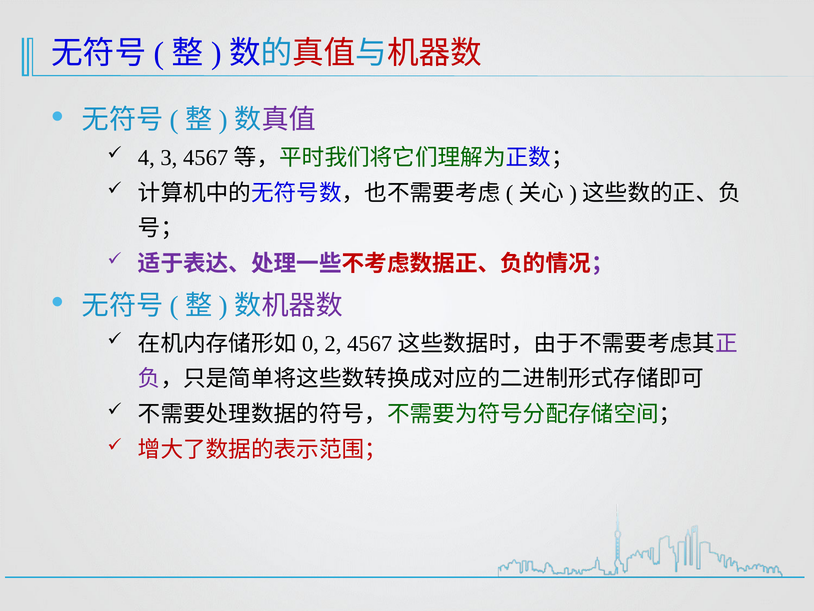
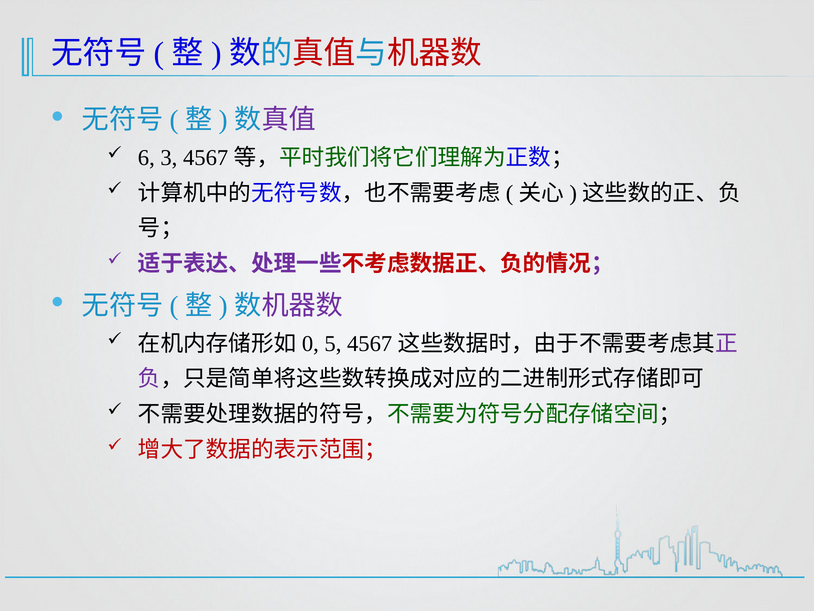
4: 4 -> 6
2: 2 -> 5
